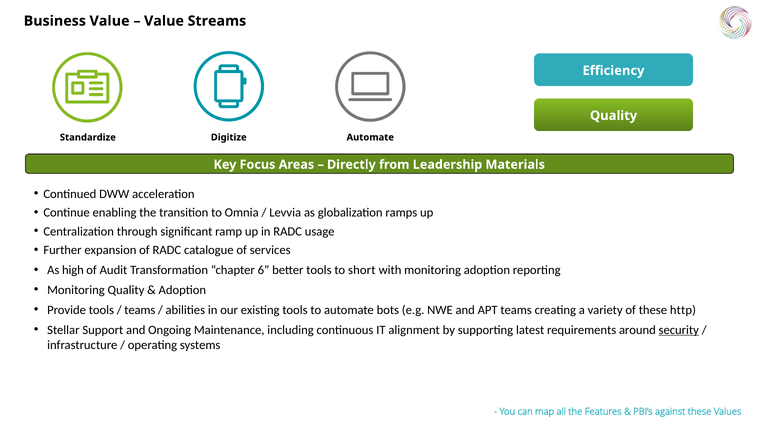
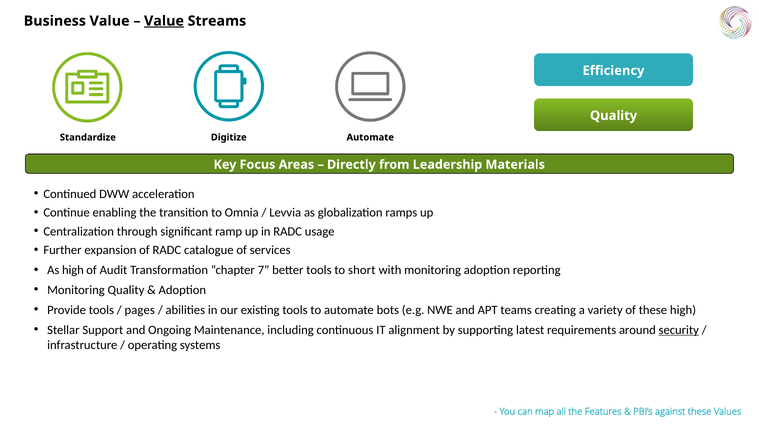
Value at (164, 21) underline: none -> present
6: 6 -> 7
teams at (140, 310): teams -> pages
these http: http -> high
